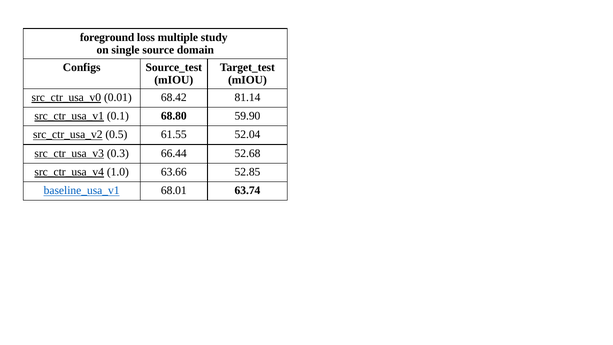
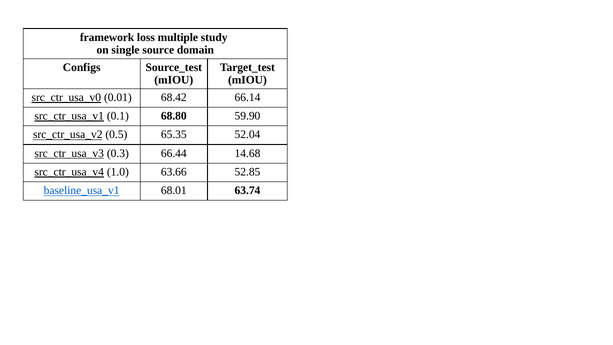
foreground: foreground -> framework
81.14: 81.14 -> 66.14
61.55: 61.55 -> 65.35
52.68: 52.68 -> 14.68
